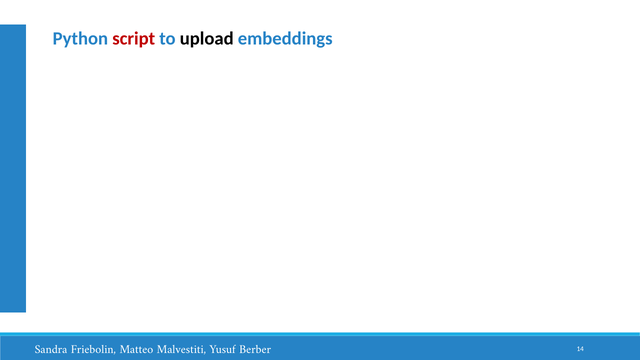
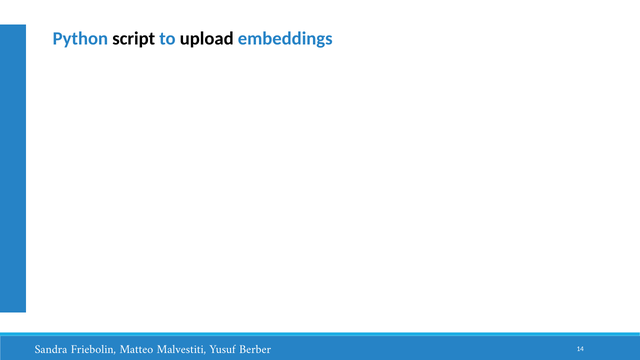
script colour: red -> black
